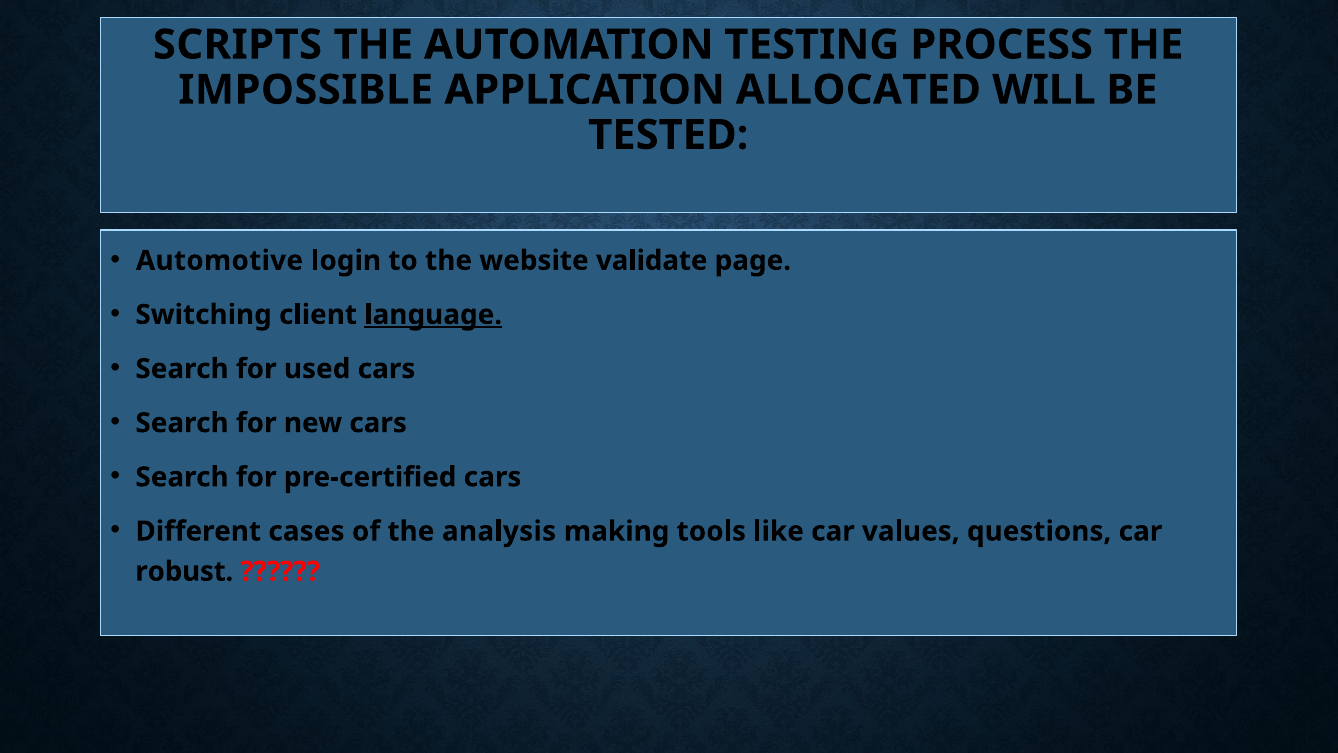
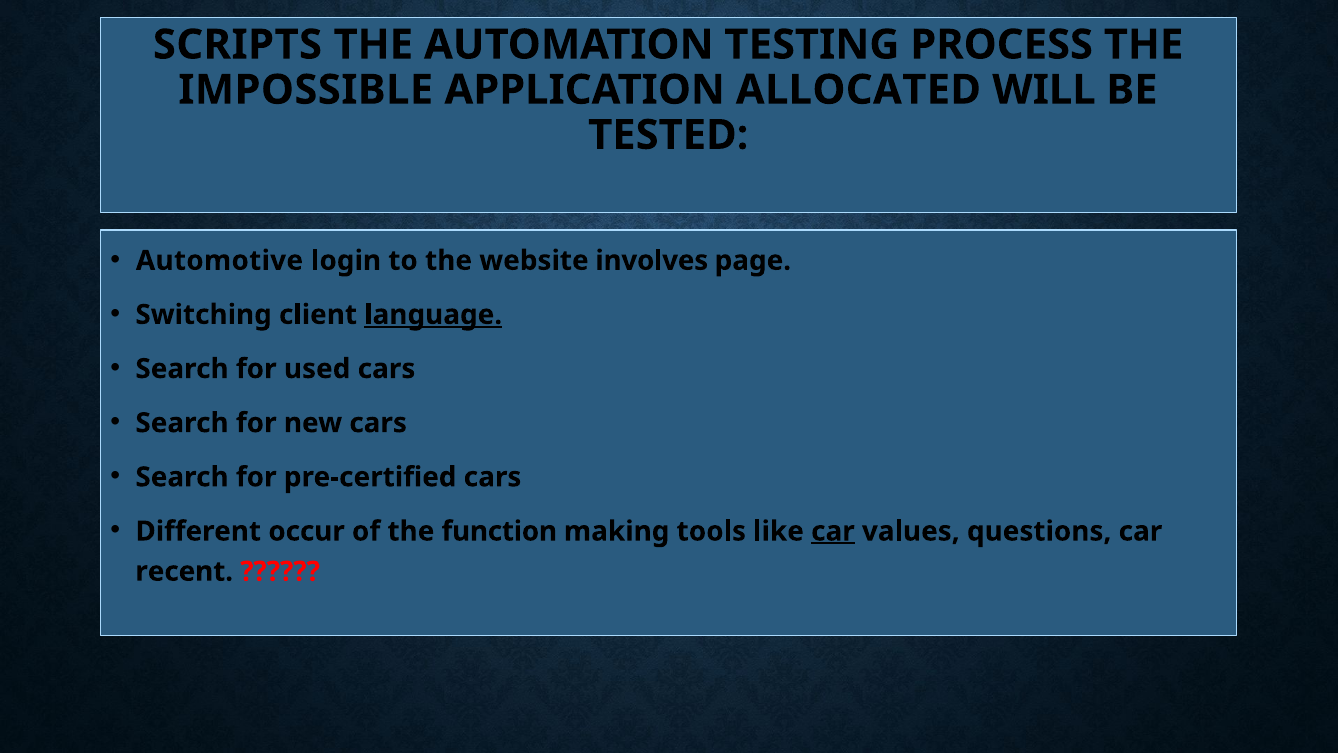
validate: validate -> involves
cases: cases -> occur
analysis: analysis -> function
car at (833, 531) underline: none -> present
robust: robust -> recent
